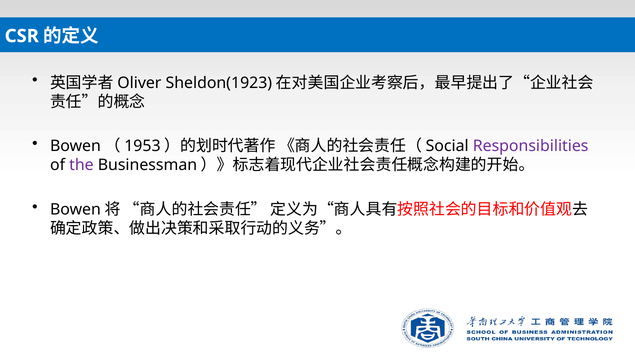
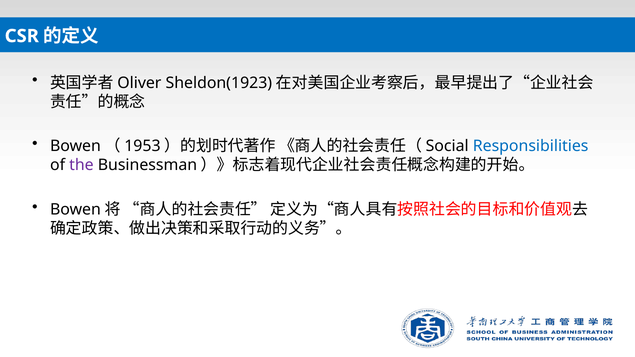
Responsibilities colour: purple -> blue
